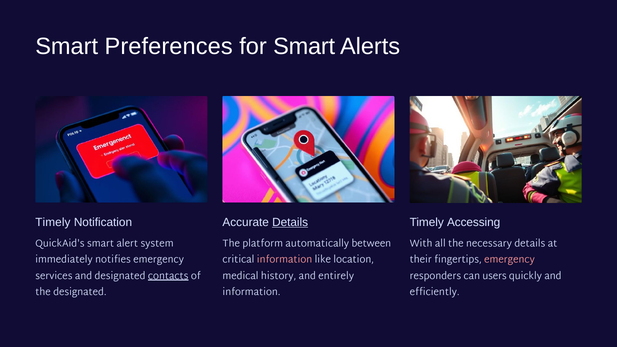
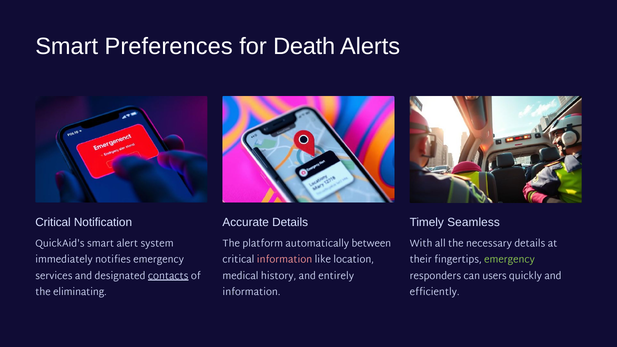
for Smart: Smart -> Death
Timely at (53, 222): Timely -> Critical
Details at (290, 222) underline: present -> none
Accessing: Accessing -> Seamless
emergency at (510, 260) colour: pink -> light green
the designated: designated -> eliminating
